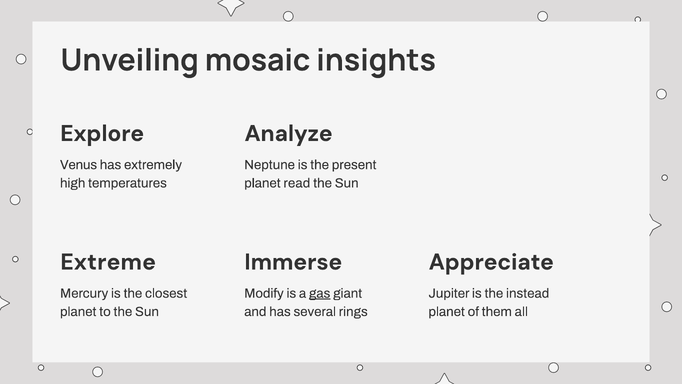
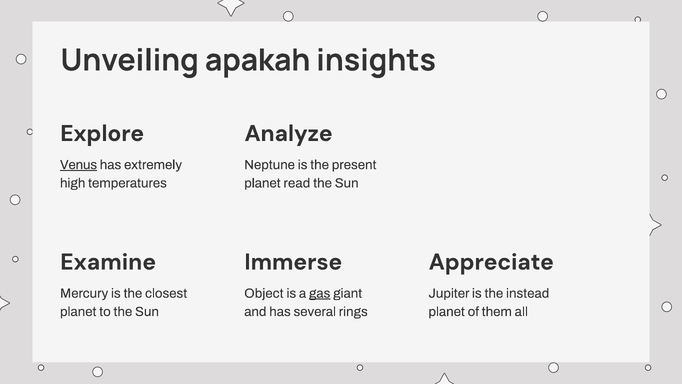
mosaic: mosaic -> apakah
Venus underline: none -> present
Extreme: Extreme -> Examine
Modify: Modify -> Object
